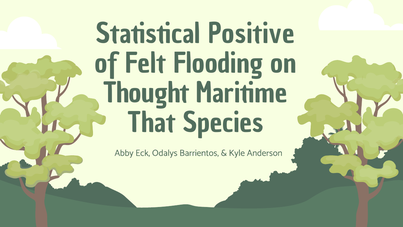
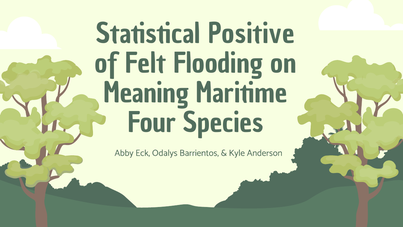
Thought: Thought -> Meaning
That: That -> Four
